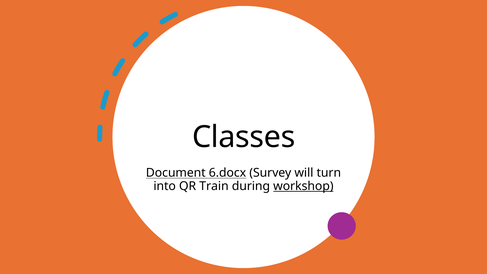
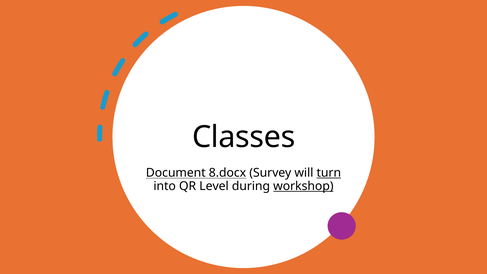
6.docx: 6.docx -> 8.docx
turn underline: none -> present
Train: Train -> Level
